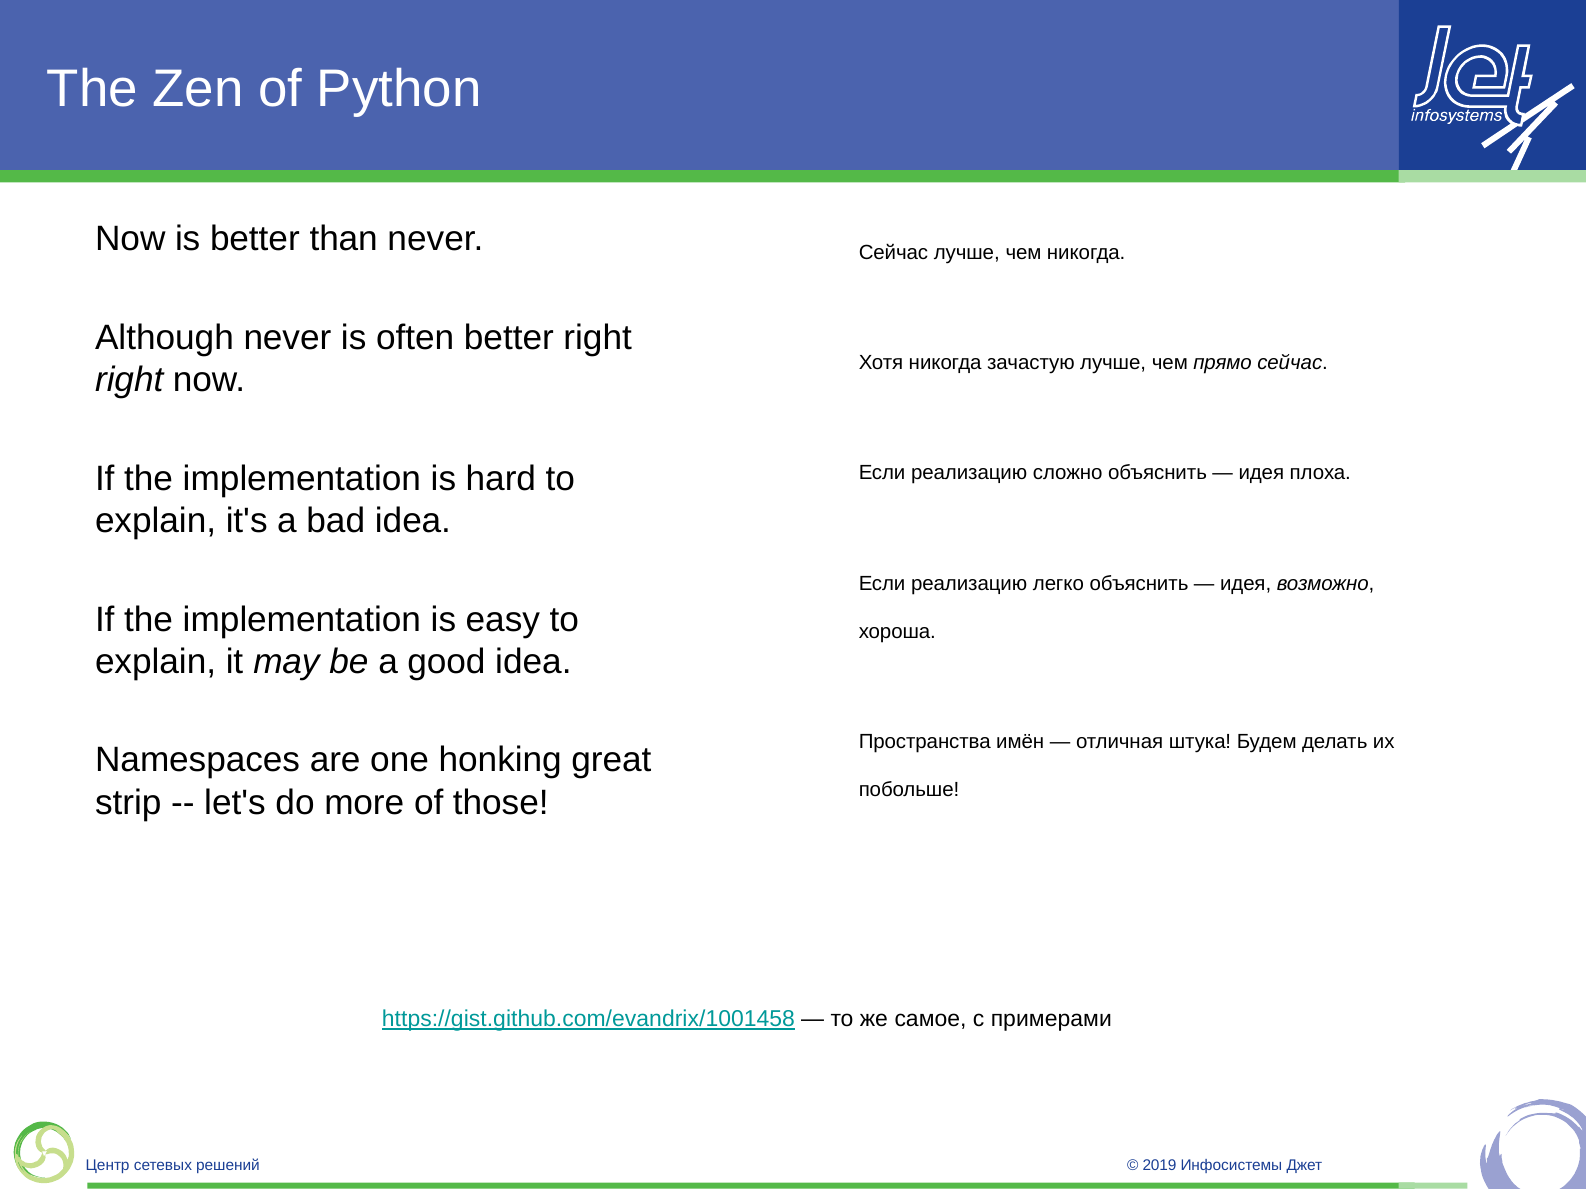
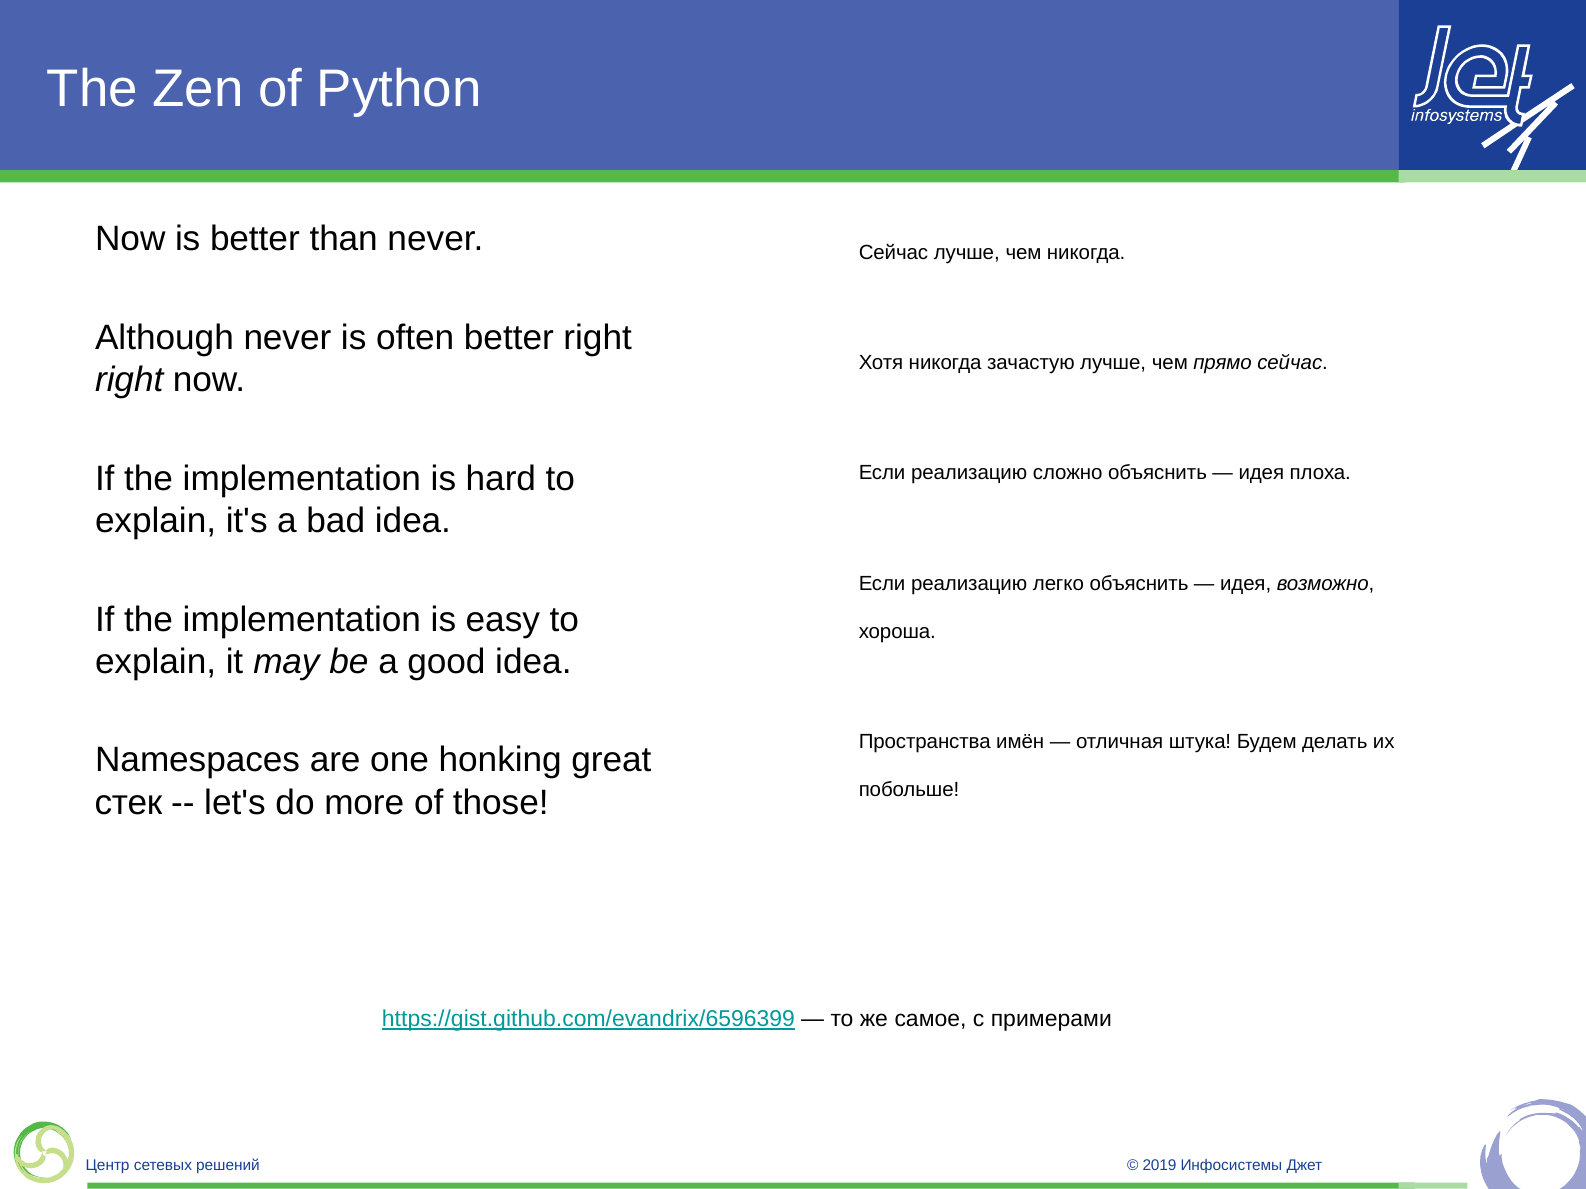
strip: strip -> стек
https://gist.github.com/evandrix/1001458: https://gist.github.com/evandrix/1001458 -> https://gist.github.com/evandrix/6596399
